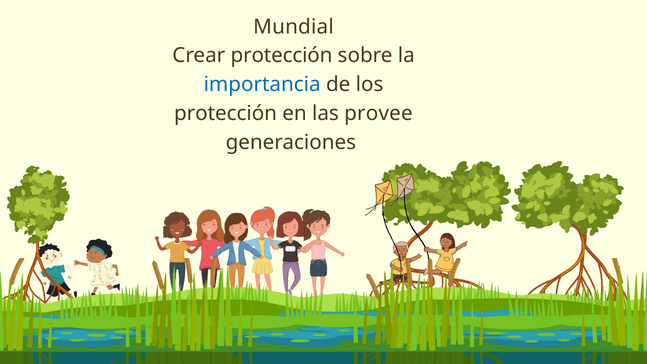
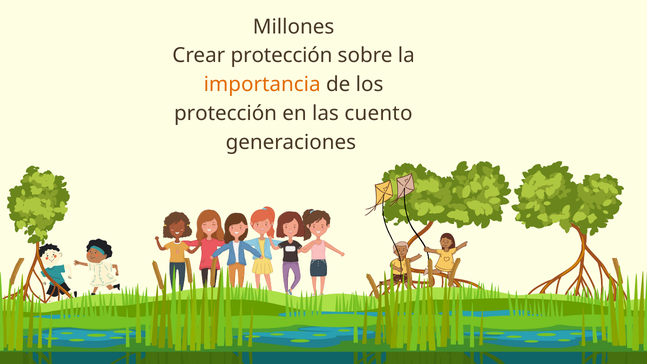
Mundial: Mundial -> Millones
importancia colour: blue -> orange
provee: provee -> cuento
